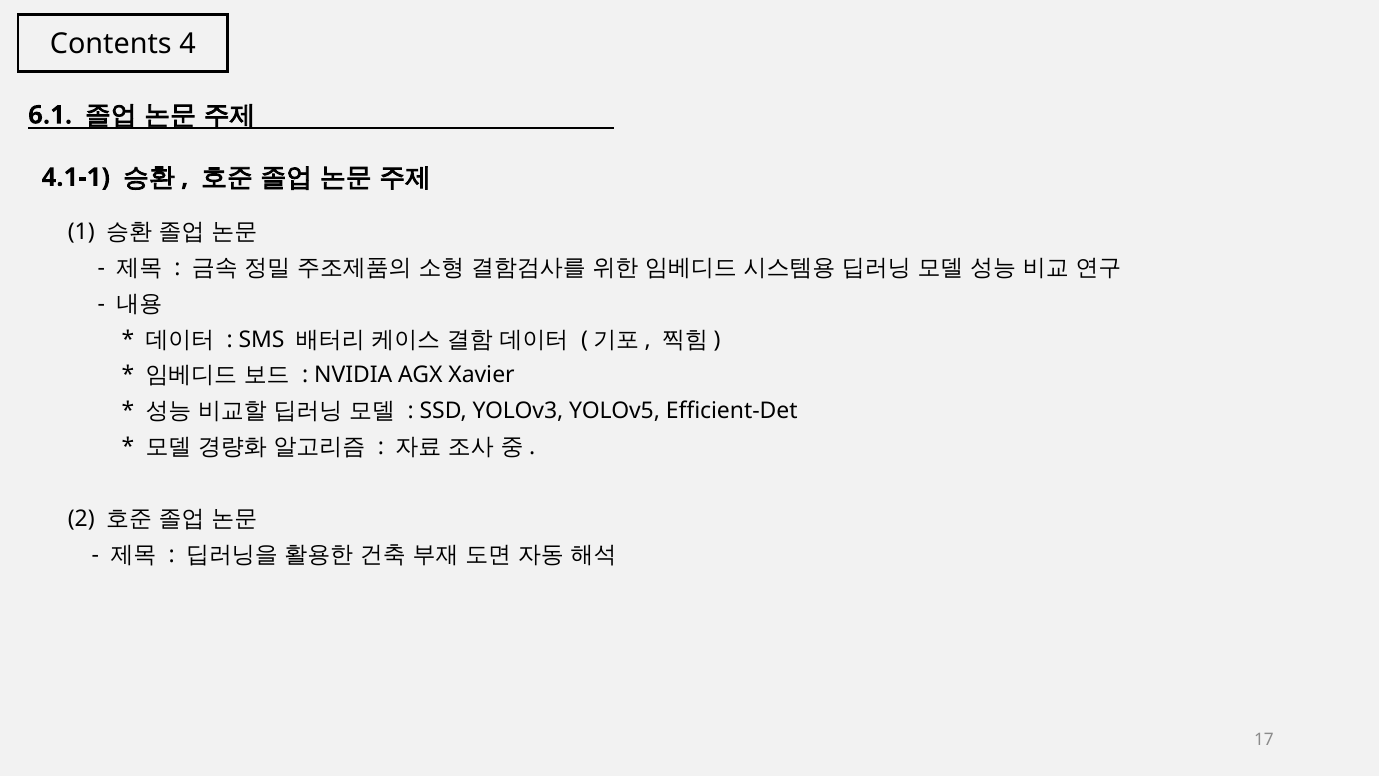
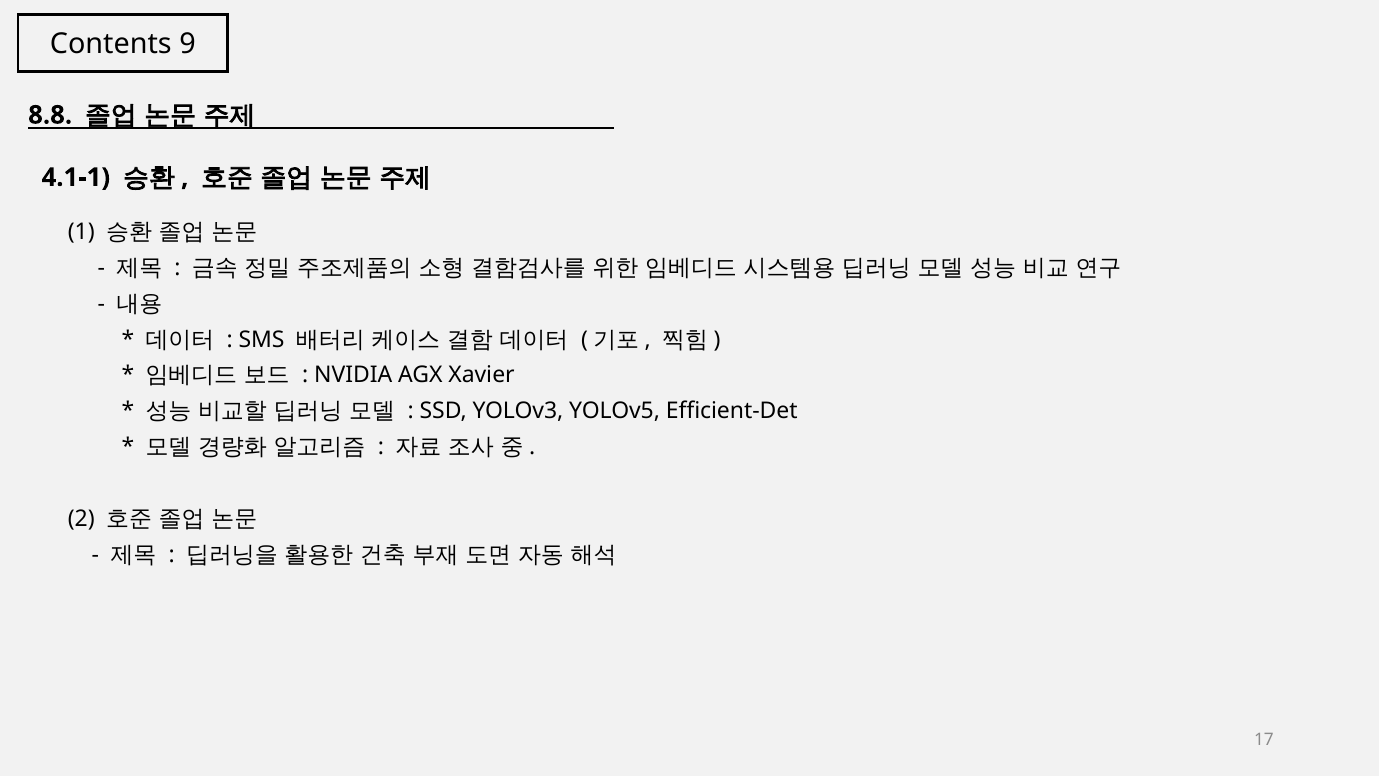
4: 4 -> 9
6.1: 6.1 -> 8.8
